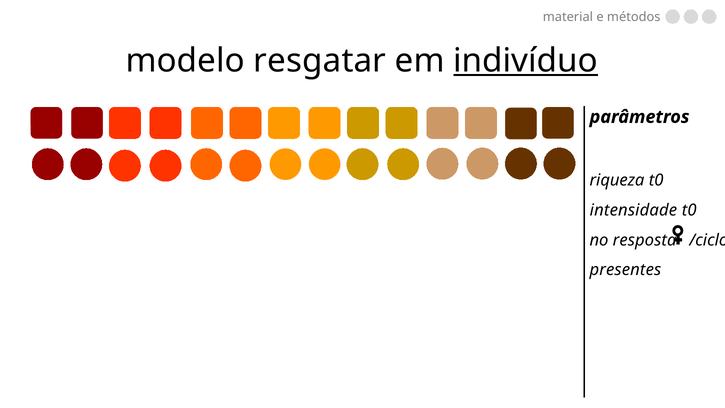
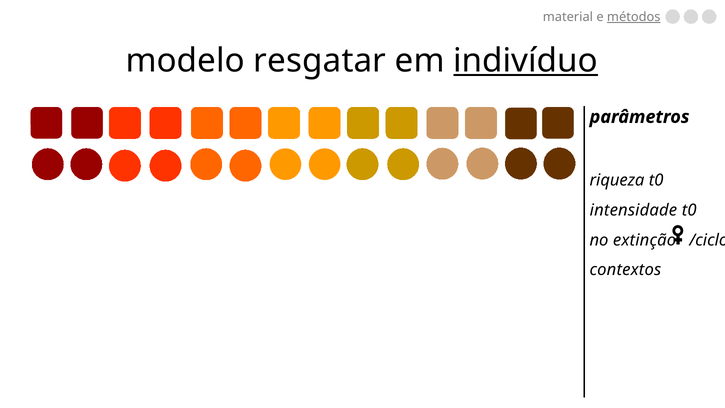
métodos underline: none -> present
resposta: resposta -> extinção
presentes: presentes -> contextos
